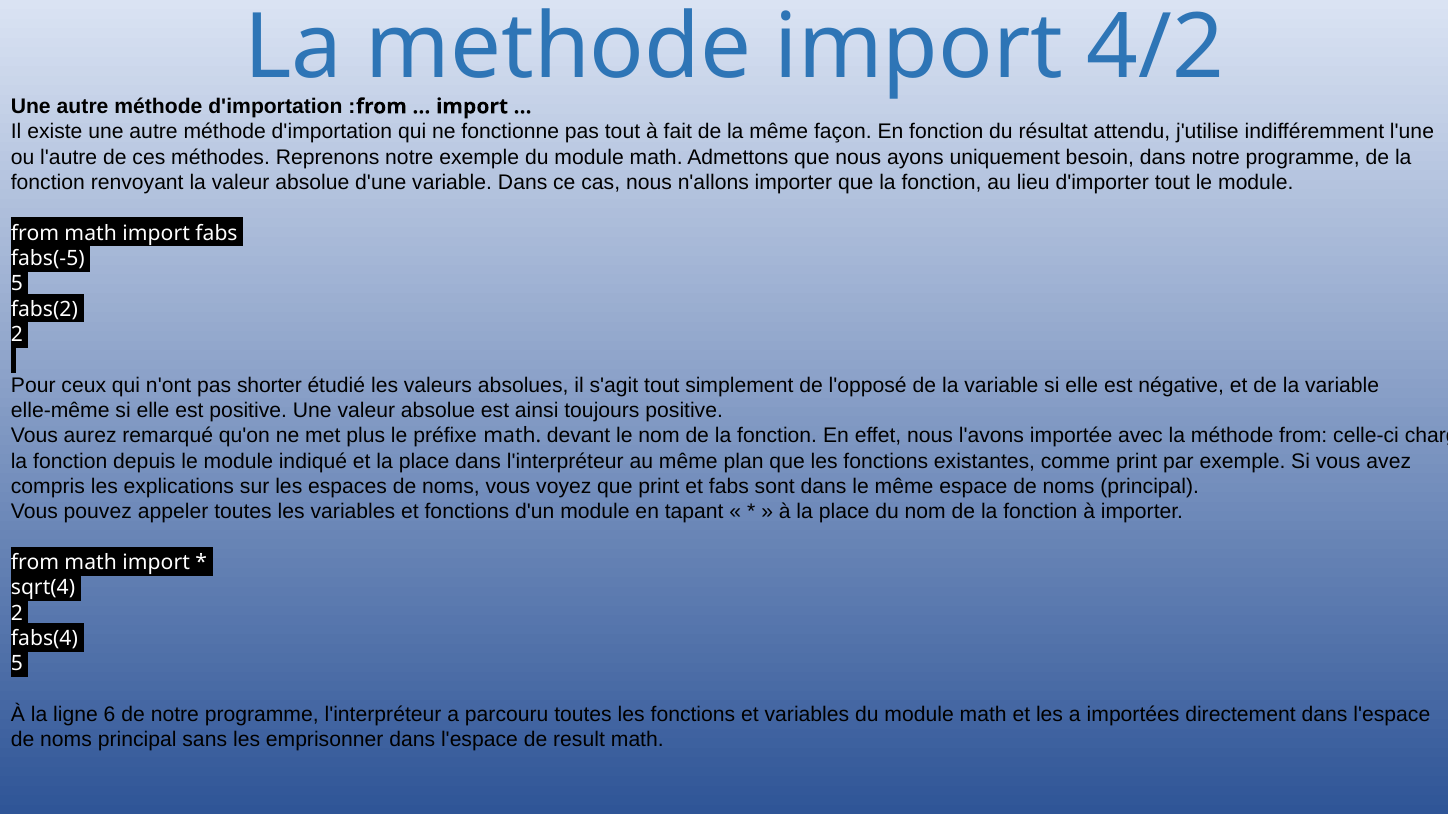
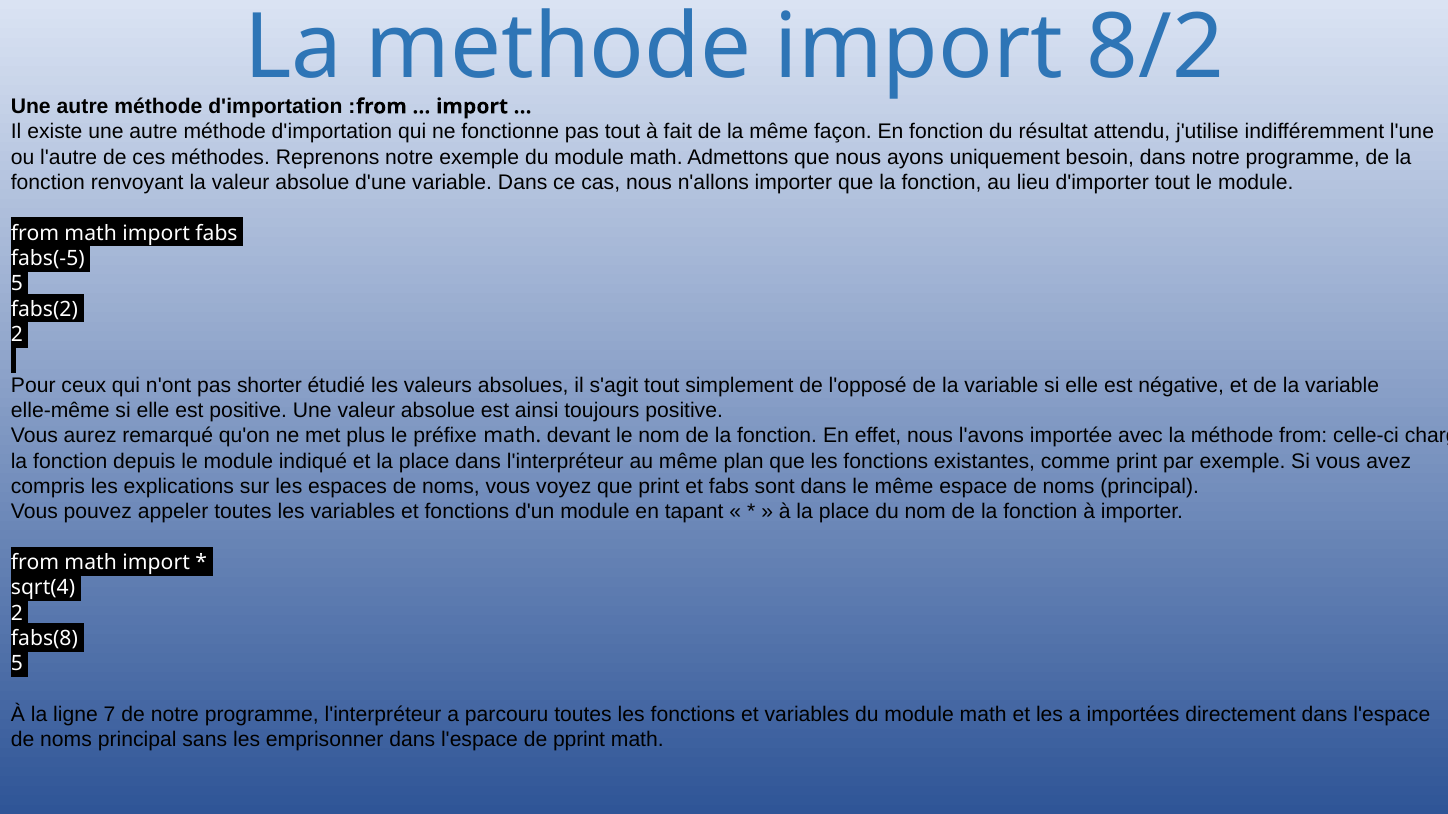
4/2: 4/2 -> 8/2
fabs(4: fabs(4 -> fabs(8
6: 6 -> 7
result: result -> pprint
